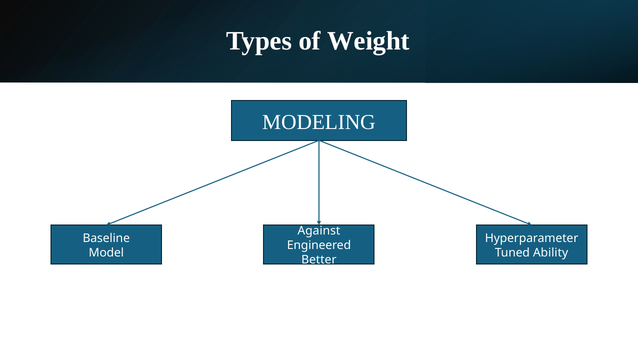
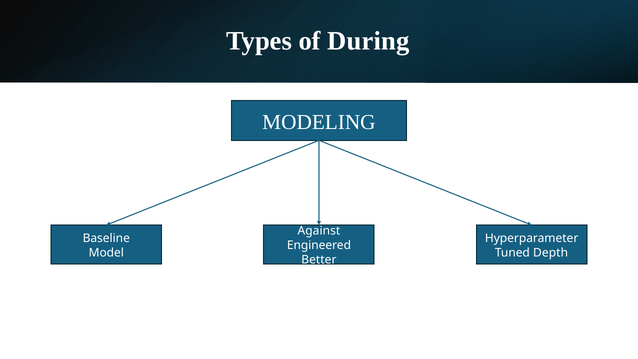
Weight: Weight -> During
Ability: Ability -> Depth
